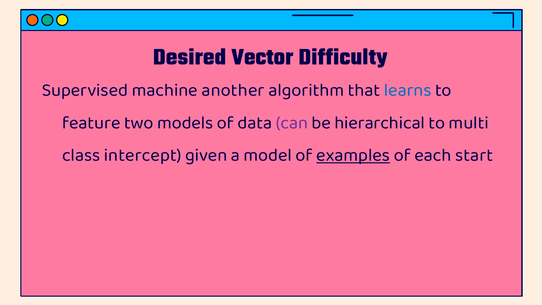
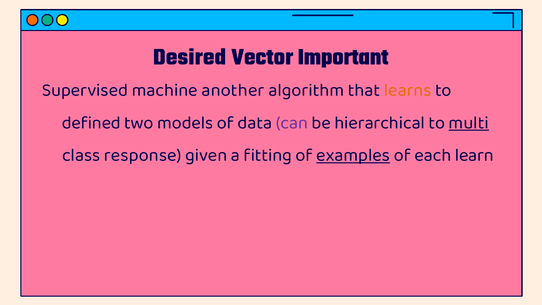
Difficulty: Difficulty -> Important
learns colour: blue -> orange
feature: feature -> defined
multi underline: none -> present
intercept: intercept -> response
model: model -> fitting
start: start -> learn
